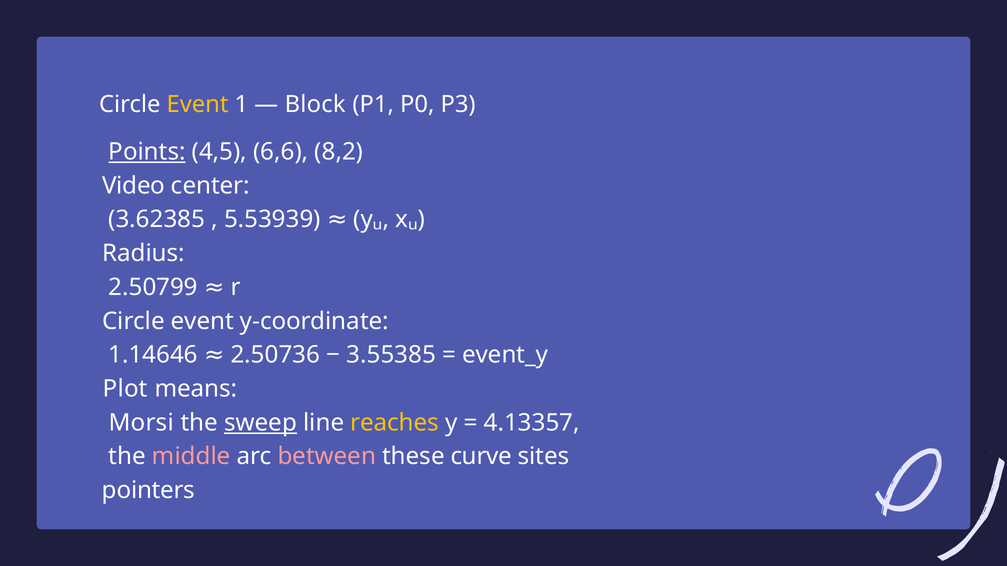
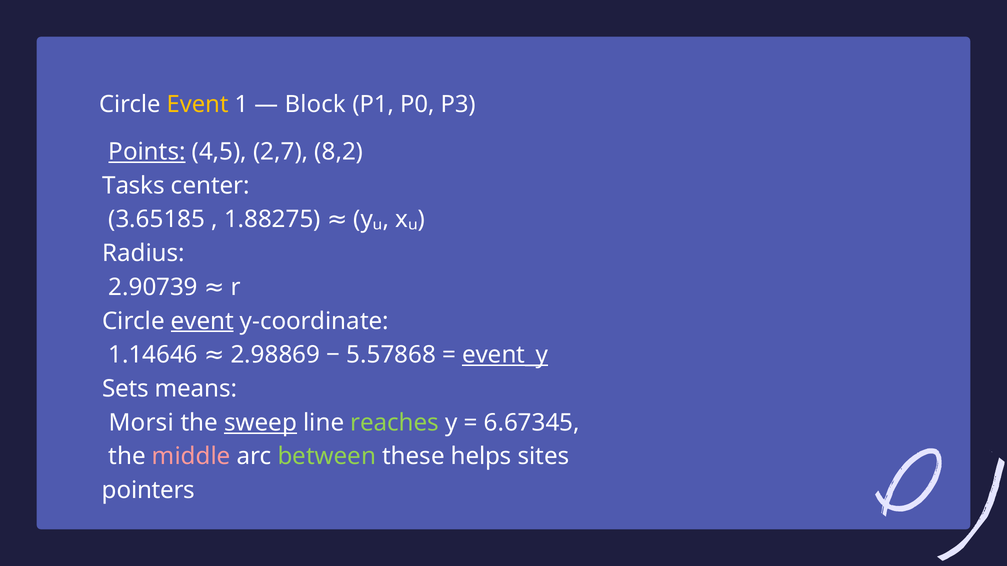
6,6: 6,6 -> 2,7
Video: Video -> Tasks
3.62385: 3.62385 -> 3.65185
5.53939: 5.53939 -> 1.88275
2.50799: 2.50799 -> 2.90739
event at (202, 321) underline: none -> present
2.50736: 2.50736 -> 2.98869
3.55385: 3.55385 -> 5.57868
event_y underline: none -> present
Plot: Plot -> Sets
reaches colour: yellow -> light green
4.13357: 4.13357 -> 6.67345
between colour: pink -> light green
curve: curve -> helps
